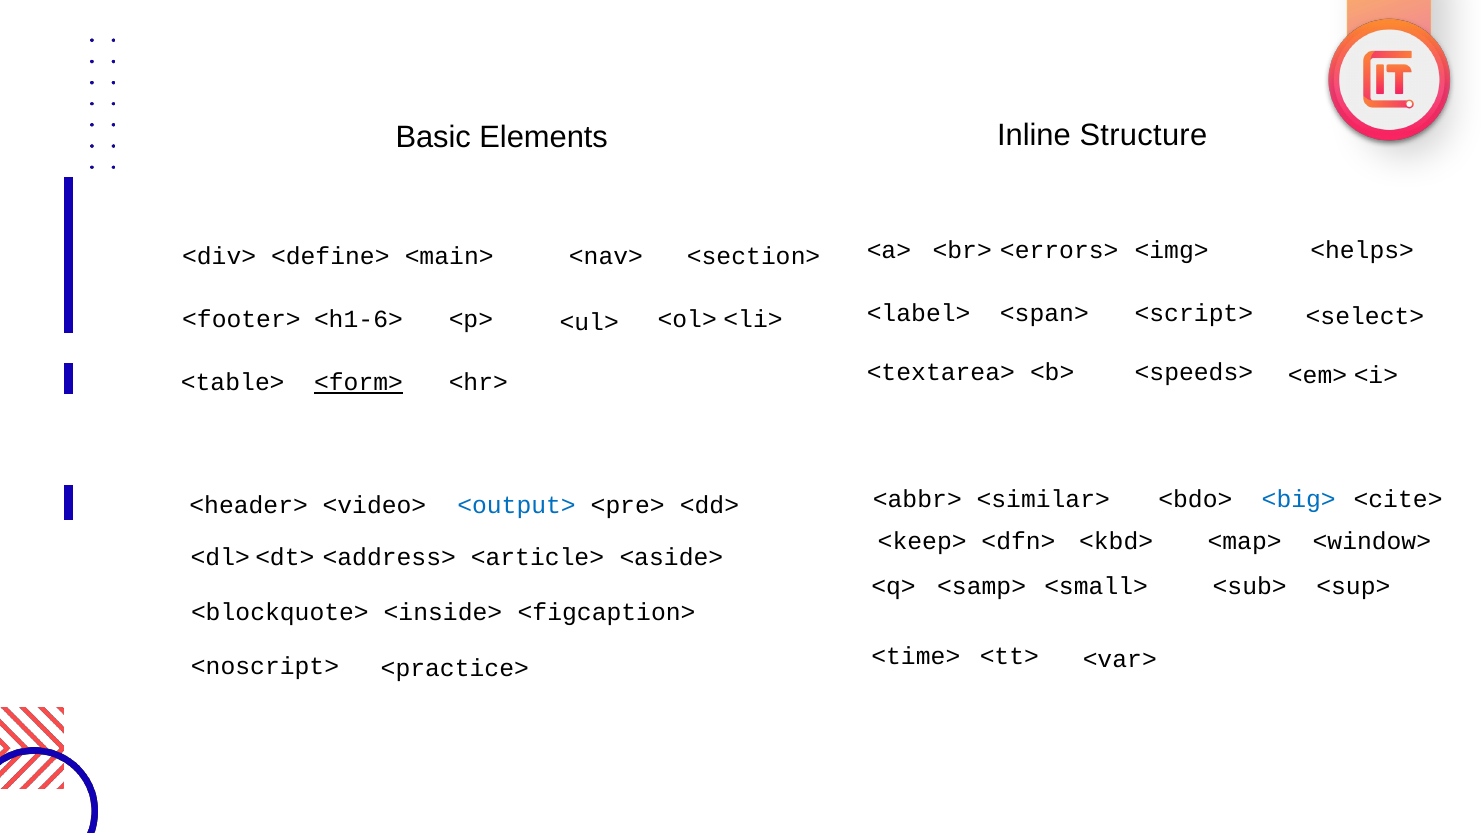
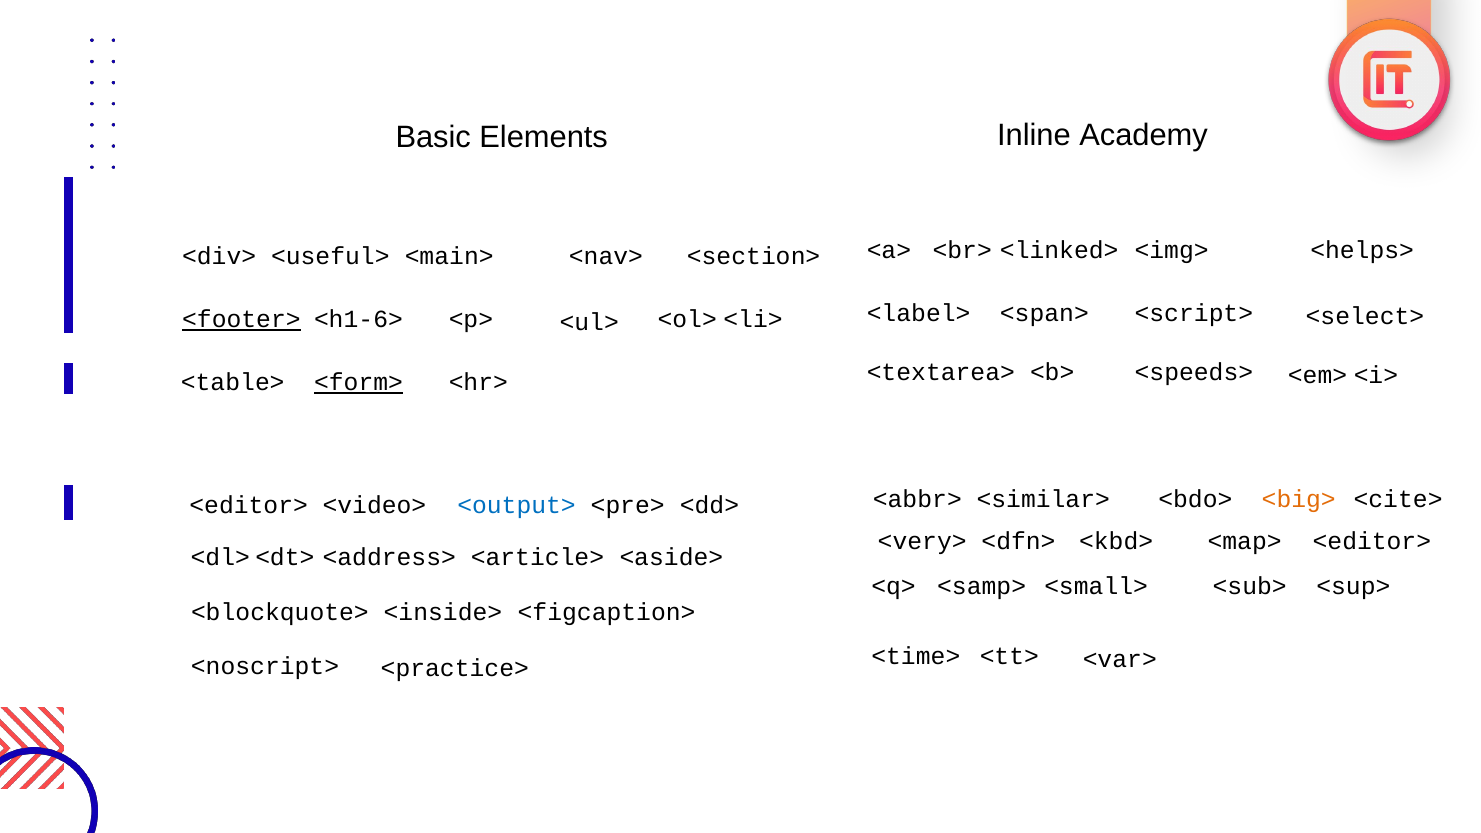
Structure: Structure -> Academy
<errors>: <errors> -> <linked>
<define>: <define> -> <useful>
<footer> underline: none -> present
<big> colour: blue -> orange
<header> at (249, 506): <header> -> <editor>
<keep>: <keep> -> <very>
<window> at (1372, 541): <window> -> <editor>
